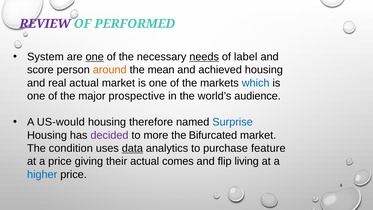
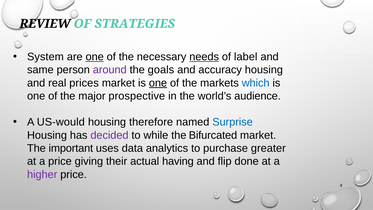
REVIEW colour: purple -> black
PERFORMED: PERFORMED -> STRATEGIES
score: score -> same
around colour: orange -> purple
mean: mean -> goals
achieved: achieved -> accuracy
real actual: actual -> prices
one at (158, 83) underline: none -> present
more: more -> while
condition: condition -> important
data underline: present -> none
feature: feature -> greater
comes: comes -> having
living: living -> done
higher colour: blue -> purple
